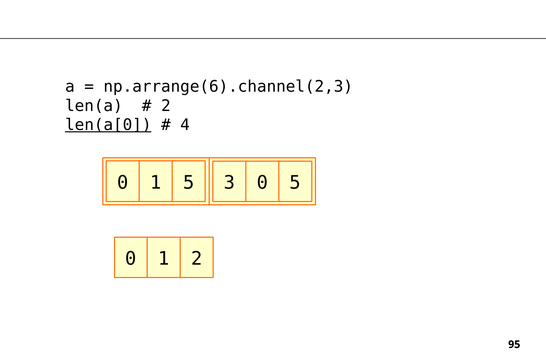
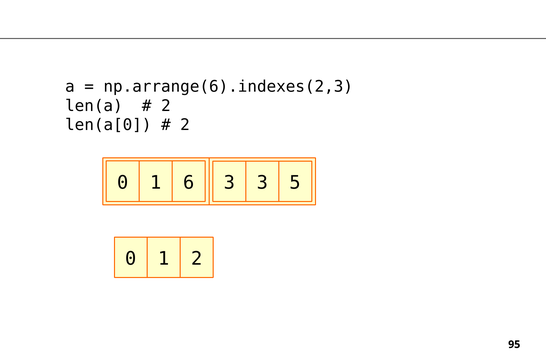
np.arrange(6).channel(2,3: np.arrange(6).channel(2,3 -> np.arrange(6).indexes(2,3
len(a[0 underline: present -> none
4 at (185, 125): 4 -> 2
1 5: 5 -> 6
3 0: 0 -> 3
